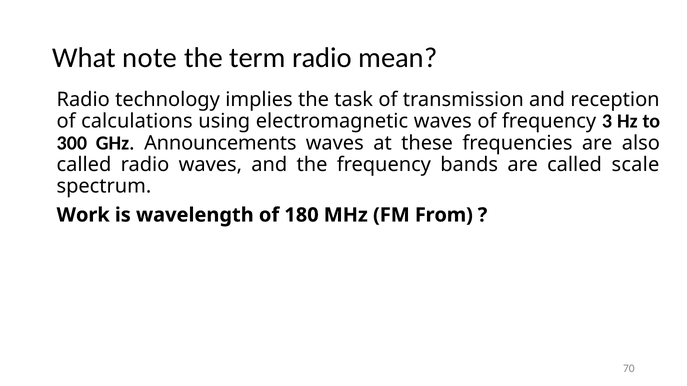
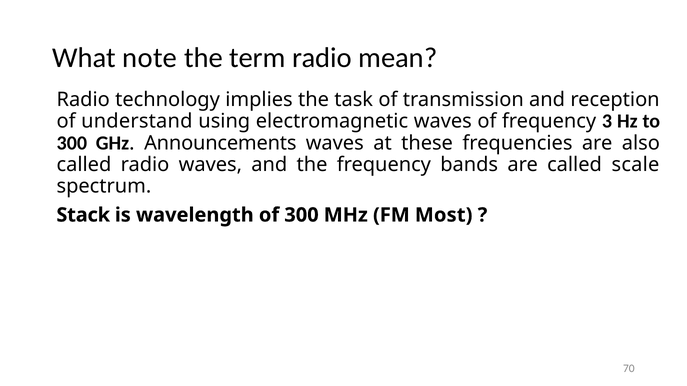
calculations: calculations -> understand
Work: Work -> Stack
of 180: 180 -> 300
From: From -> Most
